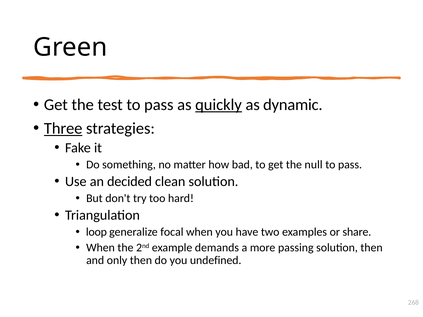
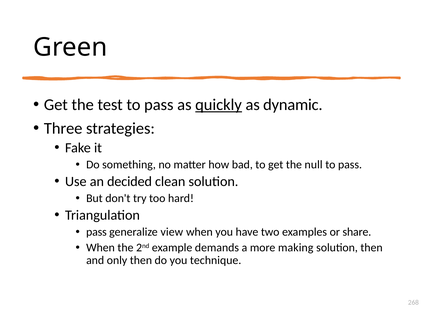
Three underline: present -> none
loop at (96, 232): loop -> pass
focal: focal -> view
passing: passing -> making
undefined: undefined -> technique
